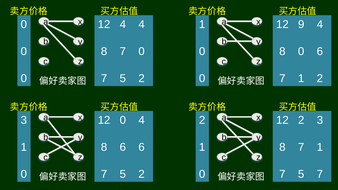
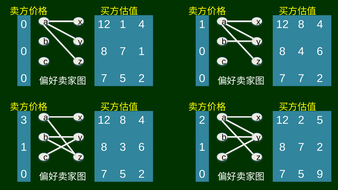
12 4: 4 -> 1
9 at (301, 24): 9 -> 8
7 0: 0 -> 1
0 at (301, 51): 0 -> 4
1 at (301, 79): 1 -> 7
0 at (123, 120): 0 -> 8
12 2 3: 3 -> 5
8 6: 6 -> 3
8 7 1: 1 -> 2
5 7: 7 -> 9
